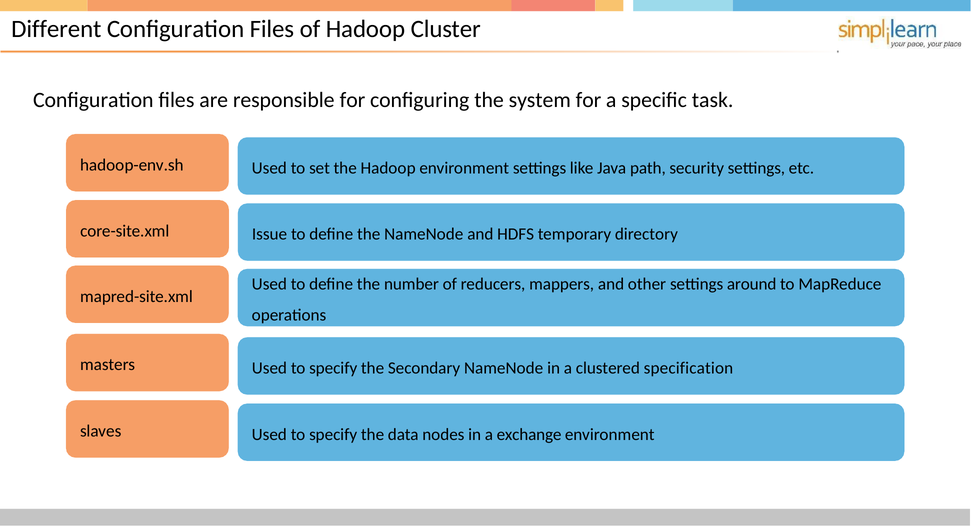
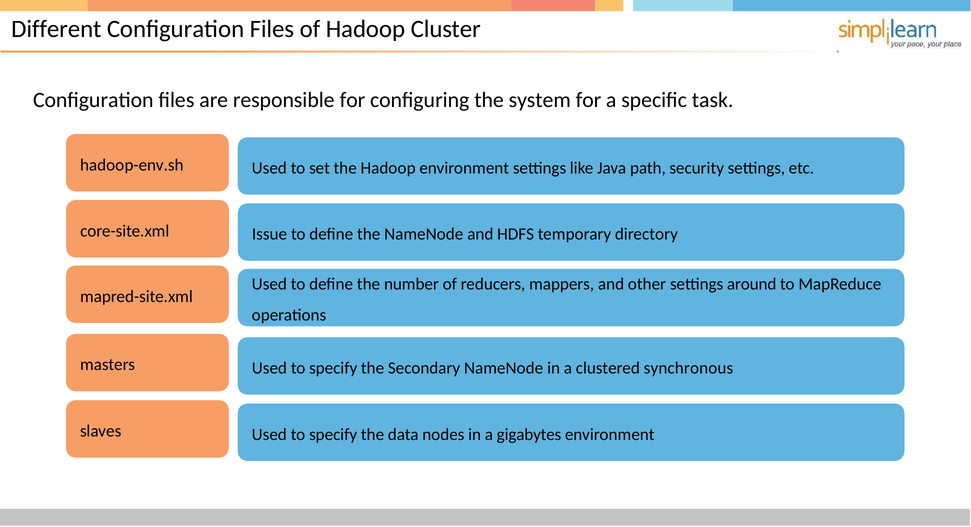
specification: specification -> synchronous
exchange: exchange -> gigabytes
